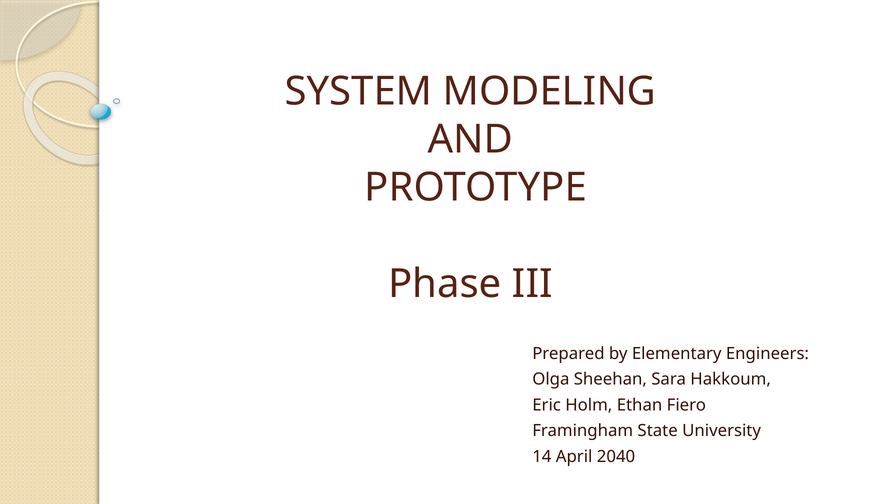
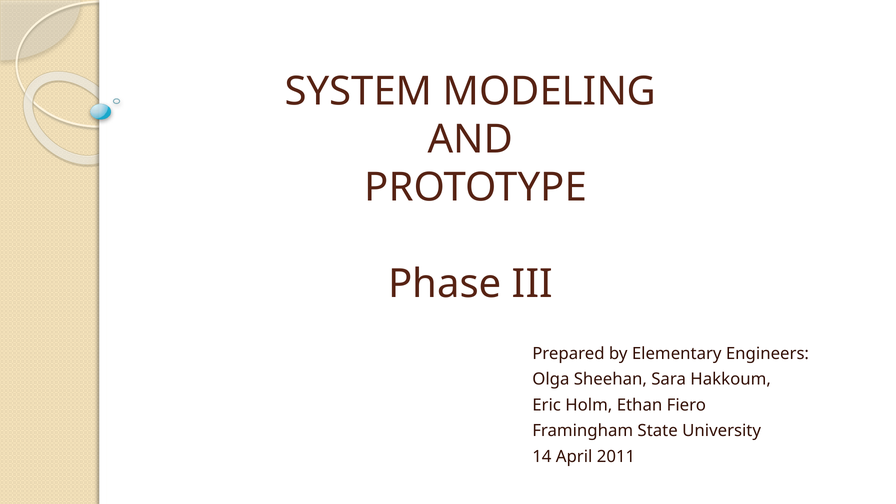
2040: 2040 -> 2011
